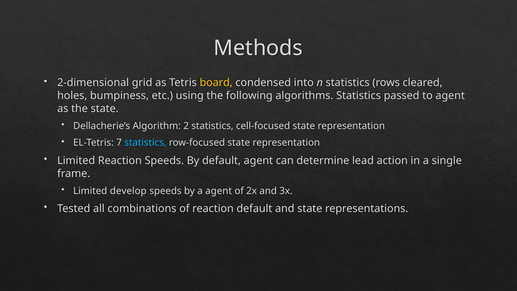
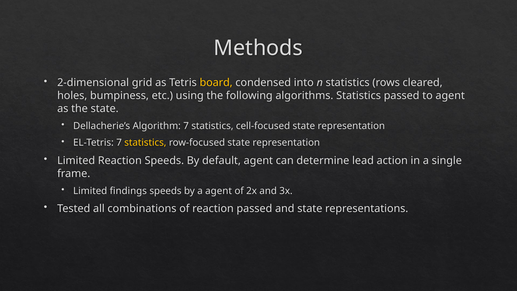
Algorithm 2: 2 -> 7
statistics at (145, 143) colour: light blue -> yellow
develop: develop -> findings
reaction default: default -> passed
